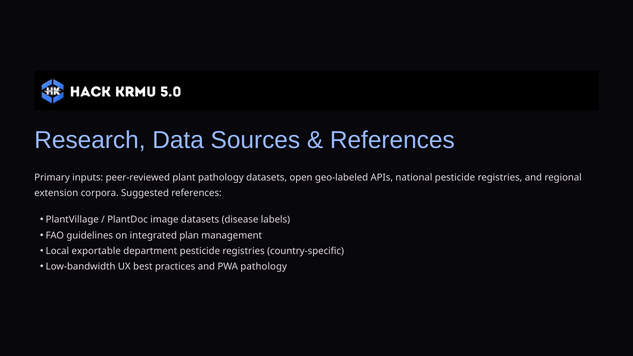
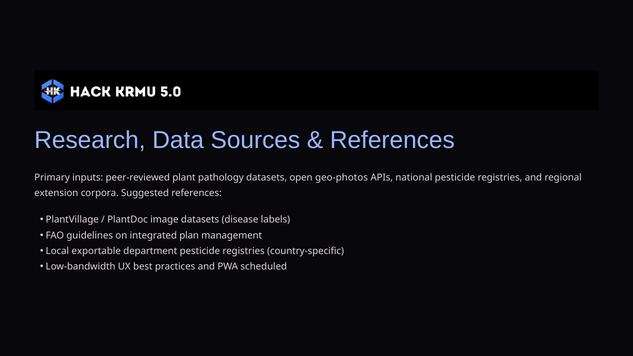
geo-labeled: geo-labeled -> geo-photos
PWA pathology: pathology -> scheduled
